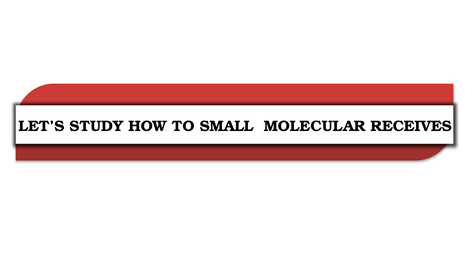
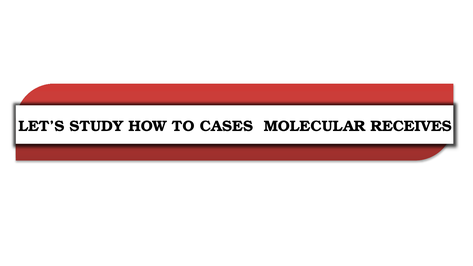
SMALL: SMALL -> CASES
